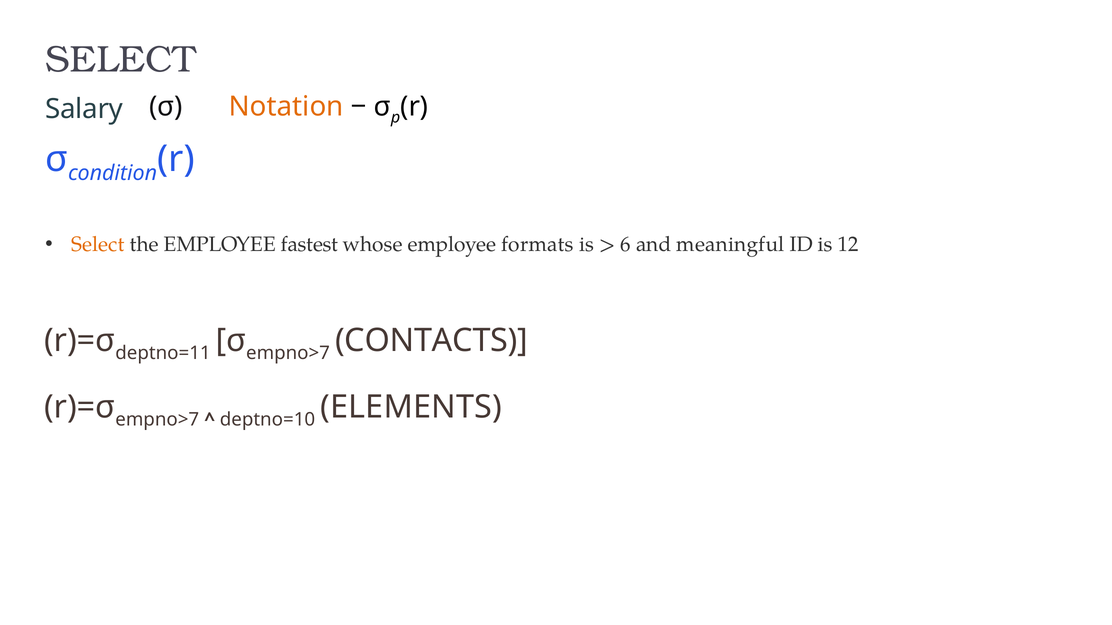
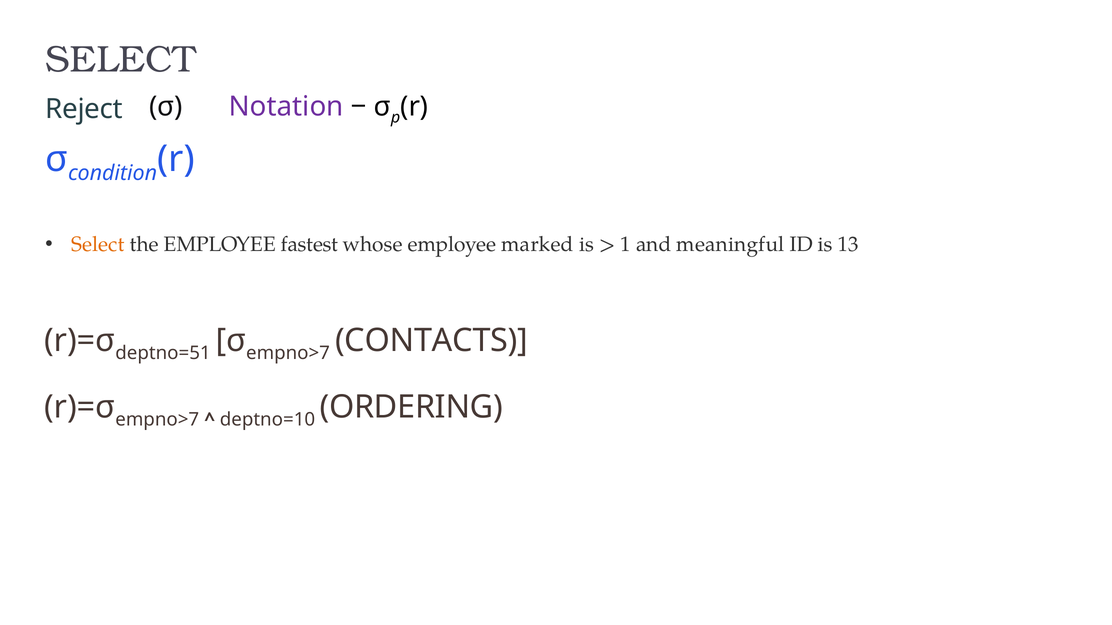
Salary: Salary -> Reject
Notation colour: orange -> purple
formats: formats -> marked
6: 6 -> 1
12: 12 -> 13
deptno=11: deptno=11 -> deptno=51
ELEMENTS: ELEMENTS -> ORDERING
